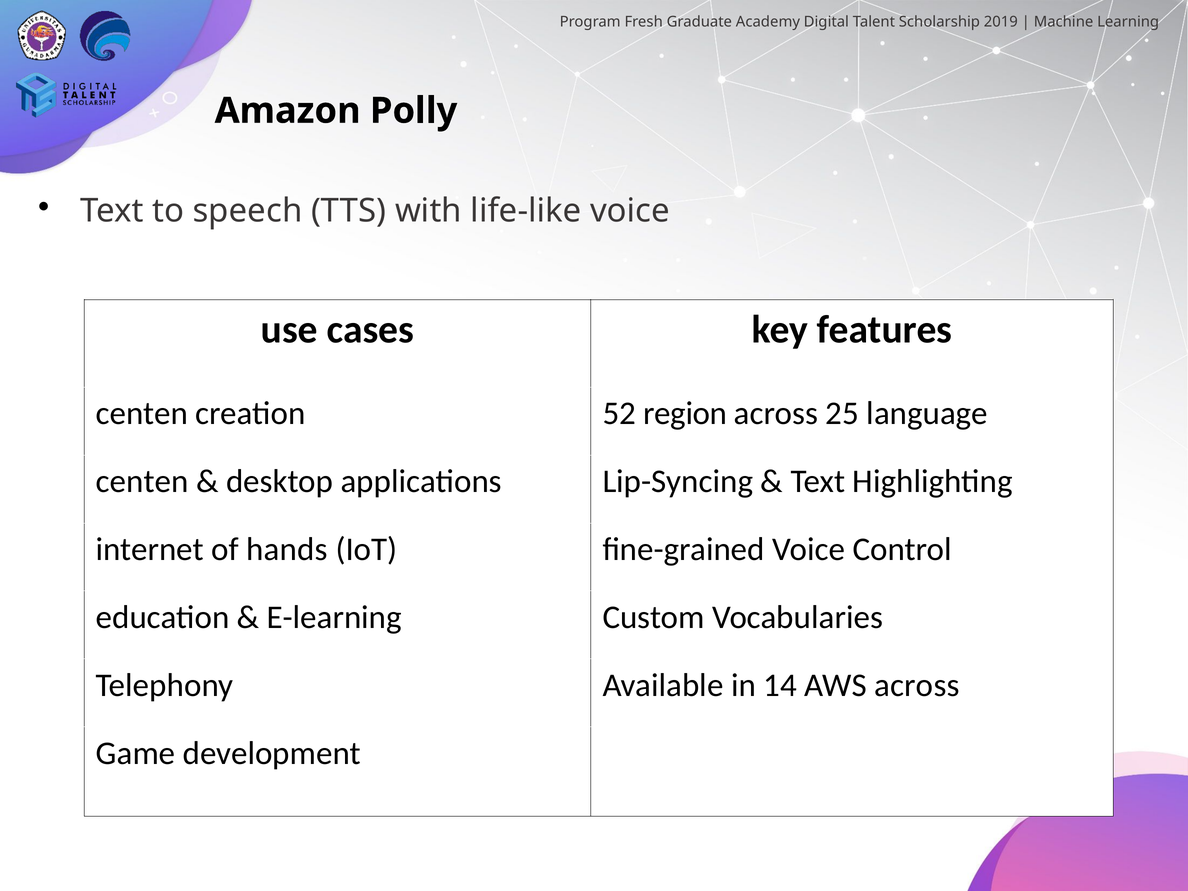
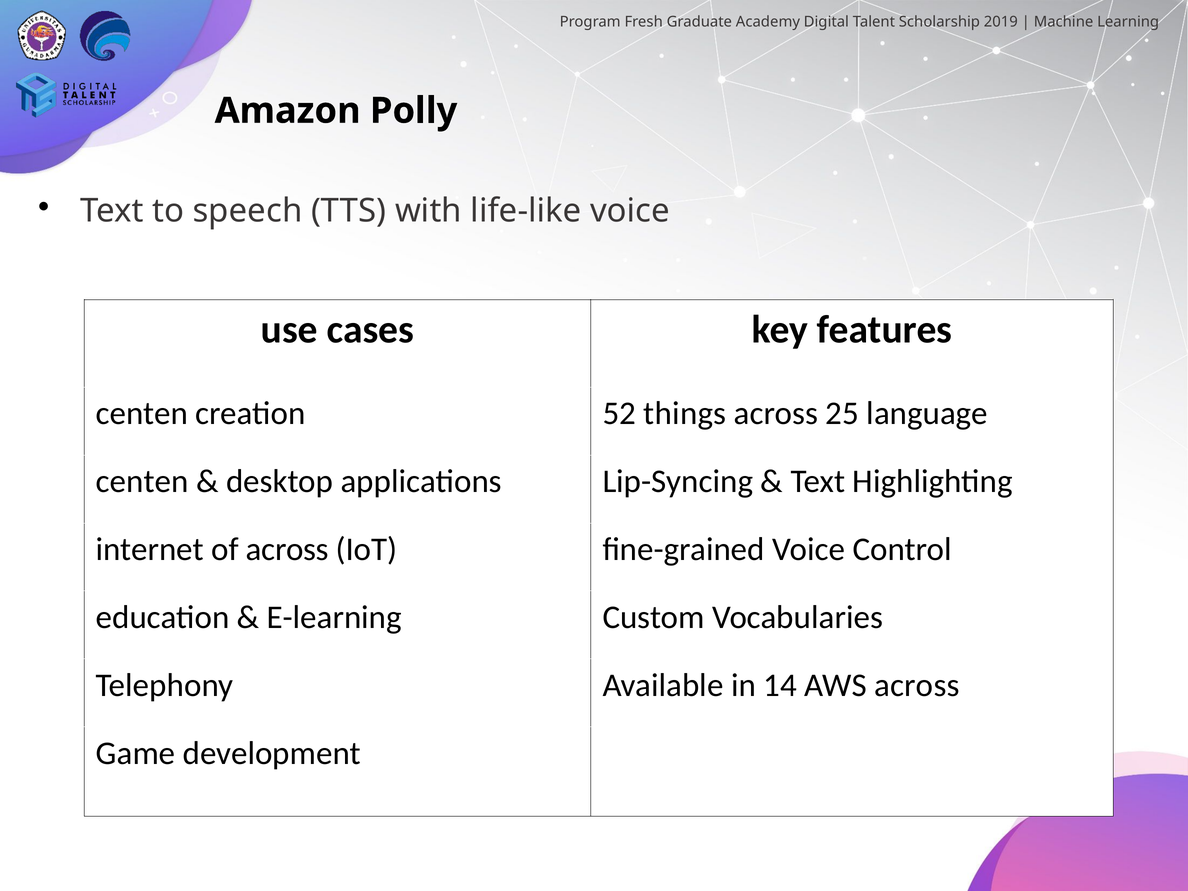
region: region -> things
of hands: hands -> across
